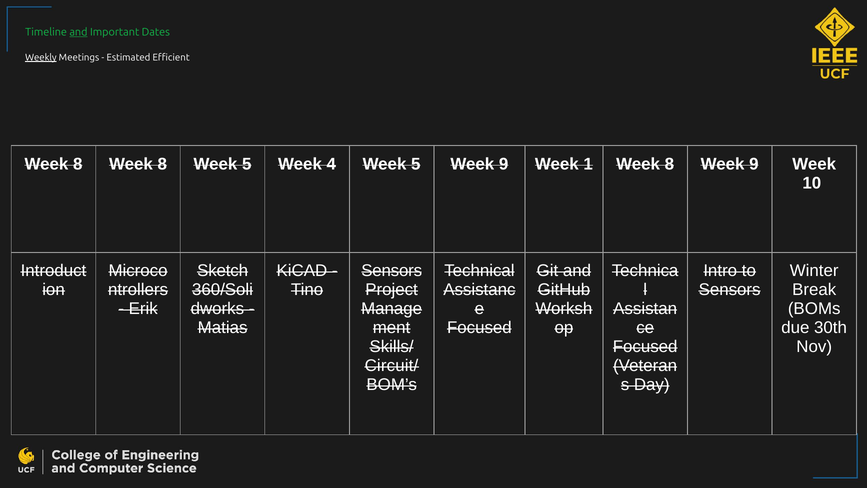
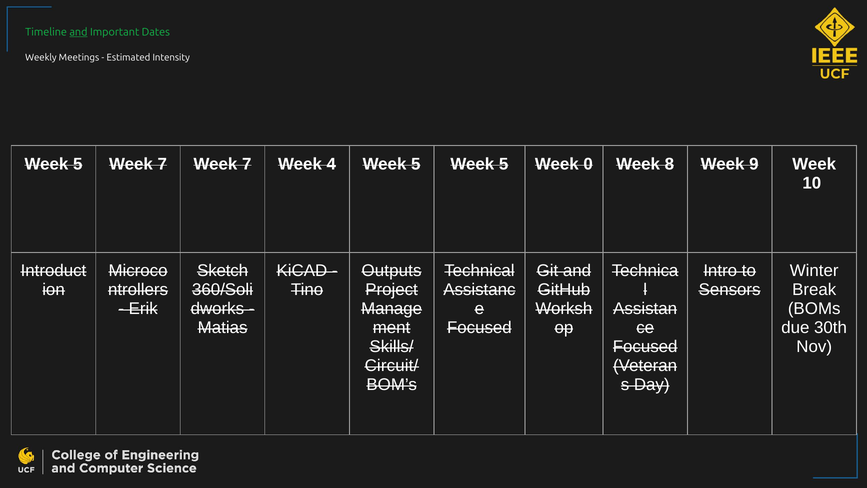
Weekly underline: present -> none
Efficient: Efficient -> Intensity
8 at (78, 164): 8 -> 5
8 at (162, 164): 8 -> 7
5 at (247, 164): 5 -> 7
5 Week 9: 9 -> 5
1: 1 -> 0
Sensors at (392, 271): Sensors -> Outputs
